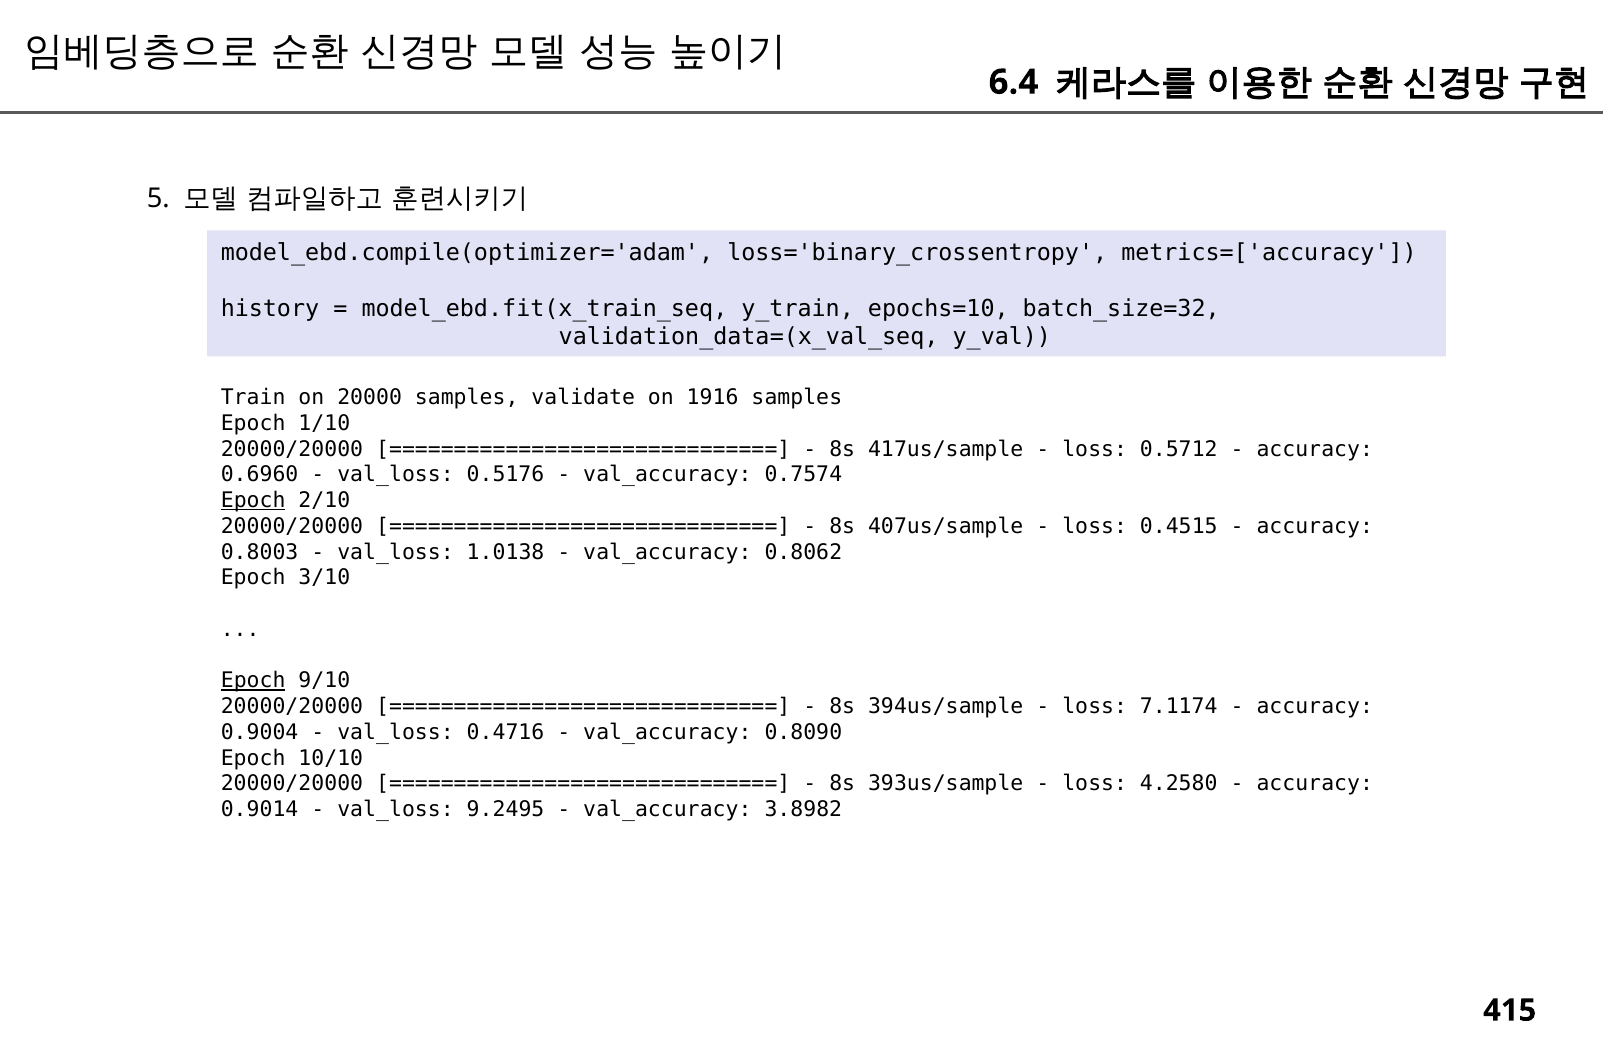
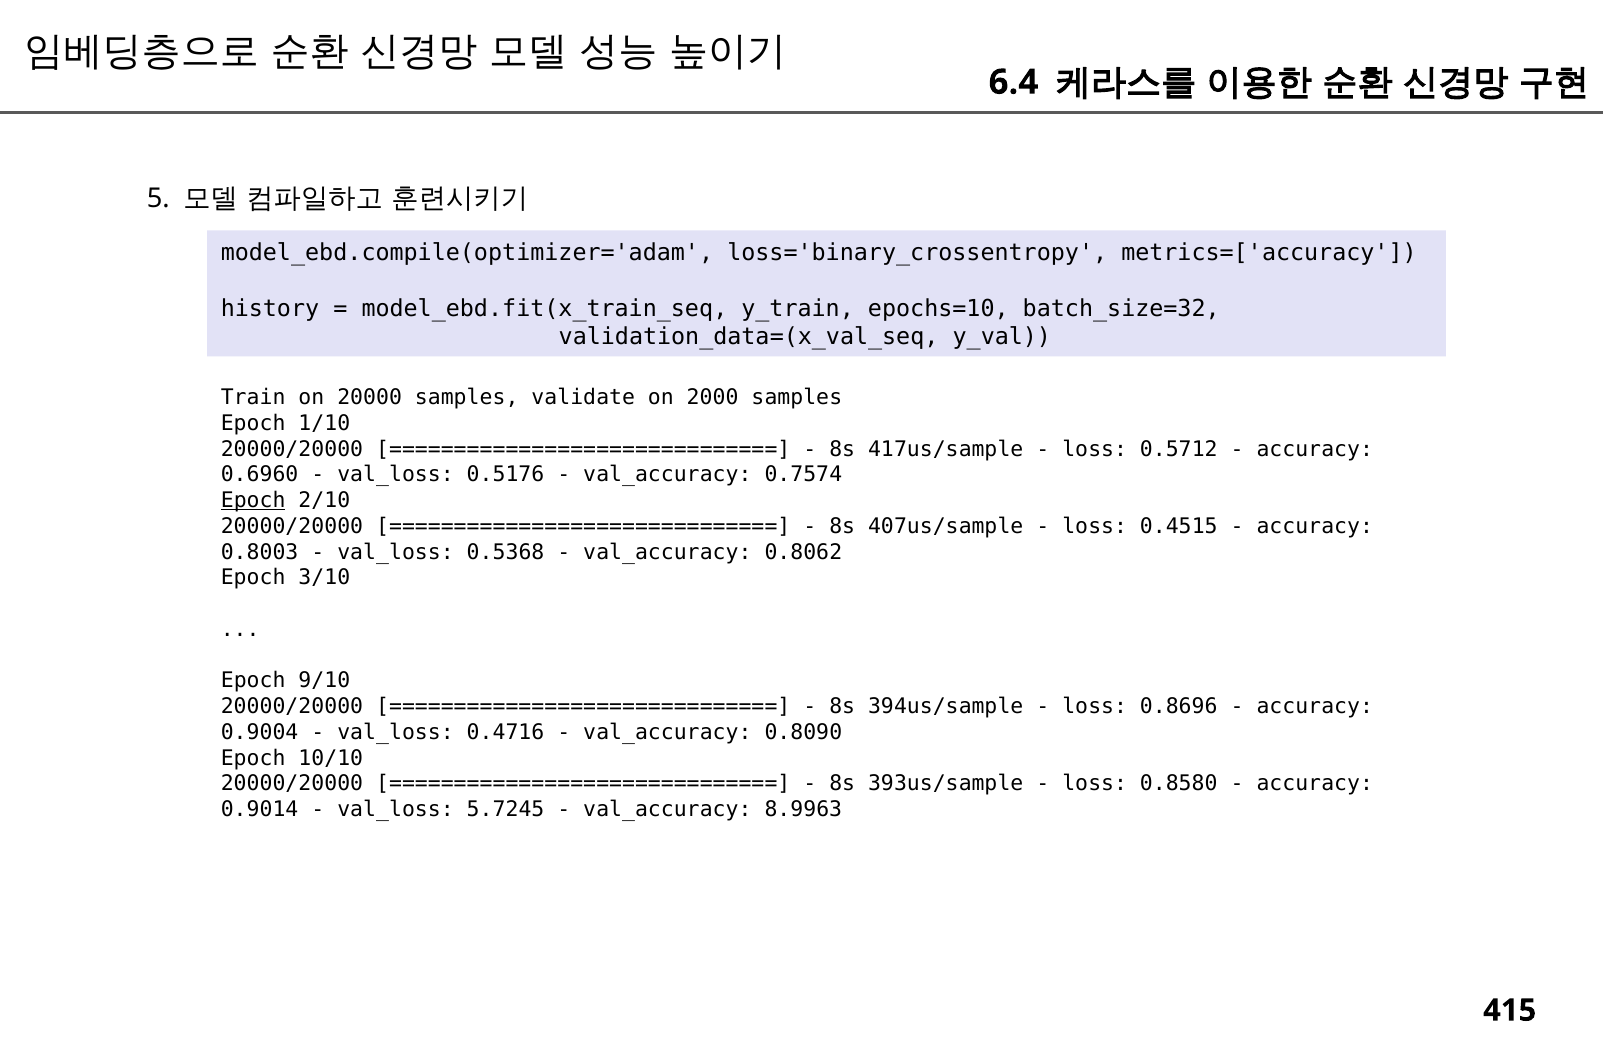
1916: 1916 -> 2000
1.0138: 1.0138 -> 0.5368
Epoch at (253, 681) underline: present -> none
7.1174: 7.1174 -> 0.8696
4.2580: 4.2580 -> 0.8580
9.2495: 9.2495 -> 5.7245
3.8982: 3.8982 -> 8.9963
